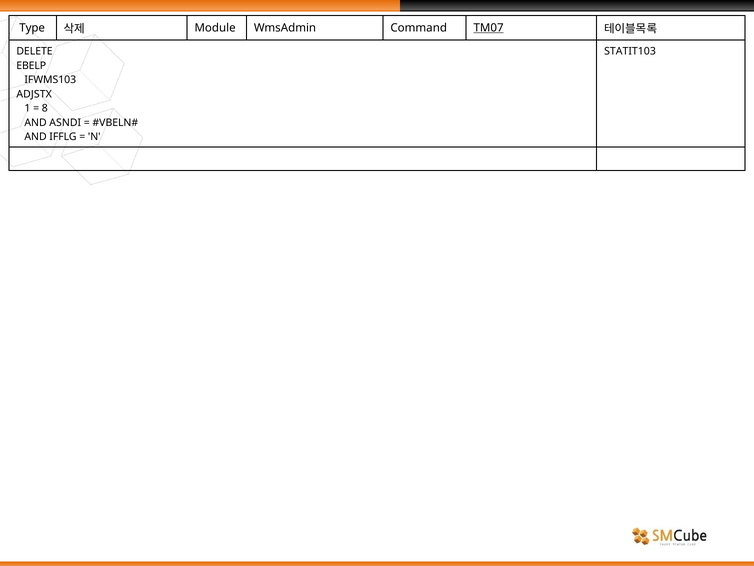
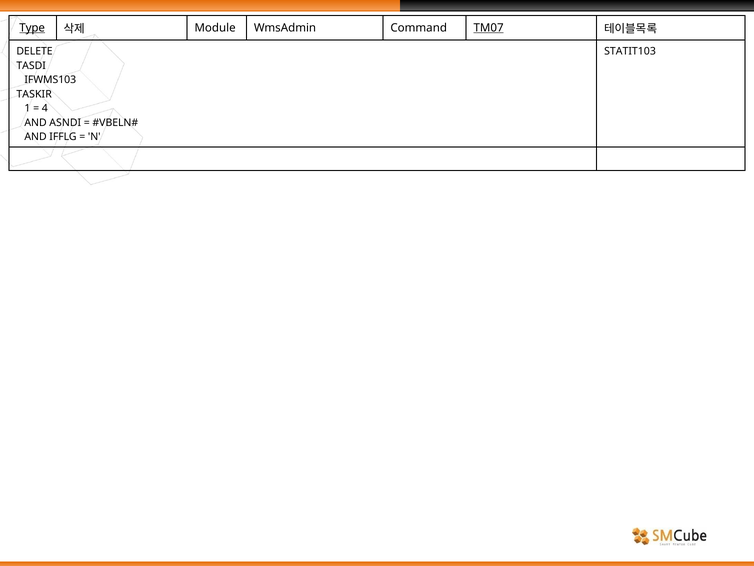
Type underline: none -> present
EBELP: EBELP -> TASDI
ADJSTX: ADJSTX -> TASKIR
8: 8 -> 4
